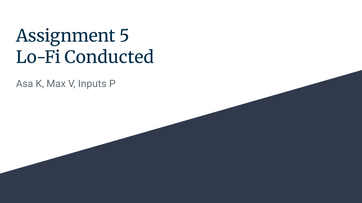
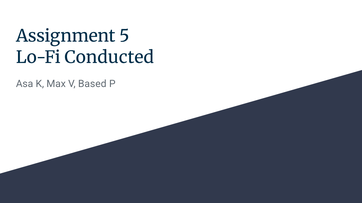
Inputs: Inputs -> Based
